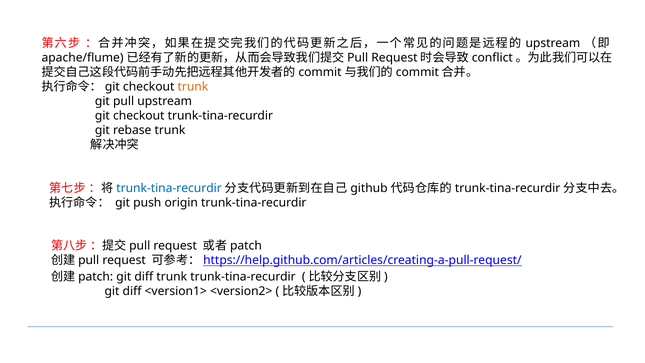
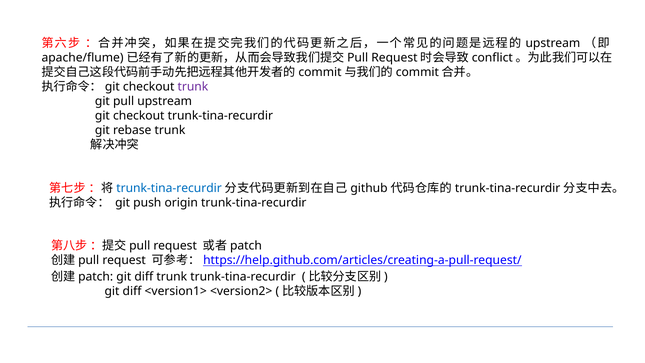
trunk at (193, 87) colour: orange -> purple
